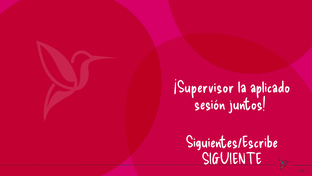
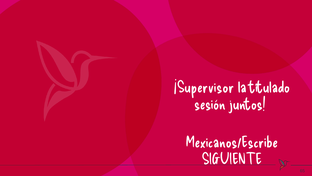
aplicado: aplicado -> titulado
Siguientes/Escribe: Siguientes/Escribe -> Mexicanos/Escribe
